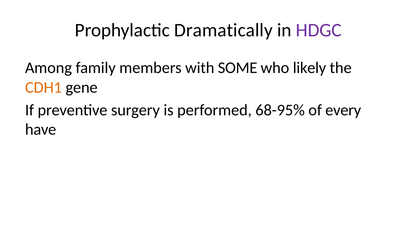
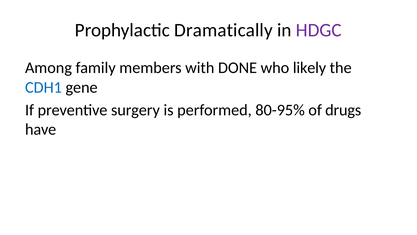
SOME: SOME -> DONE
CDH1 colour: orange -> blue
68-95%: 68-95% -> 80-95%
every: every -> drugs
